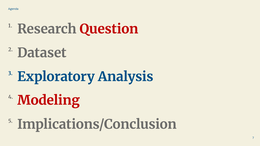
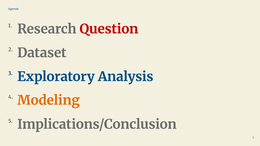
Modeling colour: red -> orange
